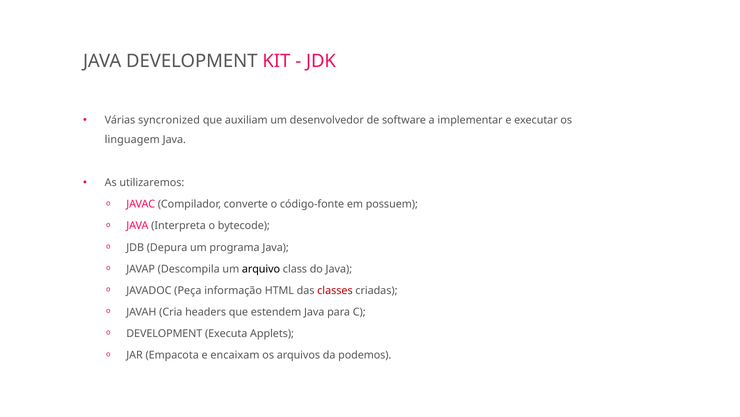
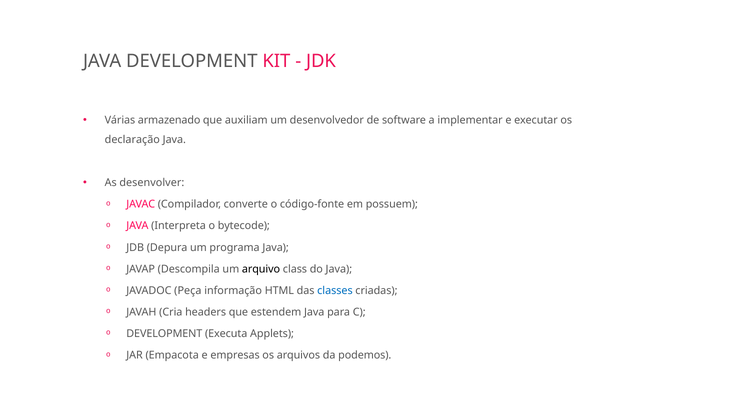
syncronized: syncronized -> armazenado
linguagem: linguagem -> declaração
utilizaremos: utilizaremos -> desenvolver
classes colour: red -> blue
encaixam: encaixam -> empresas
